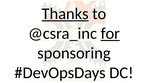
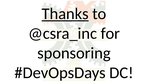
for underline: present -> none
